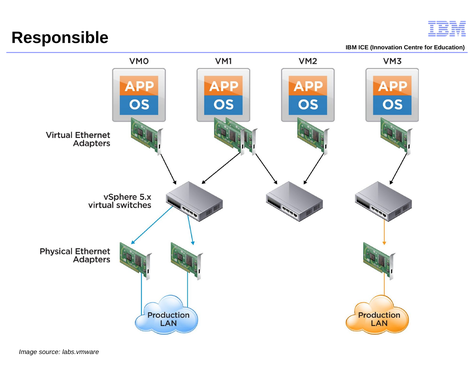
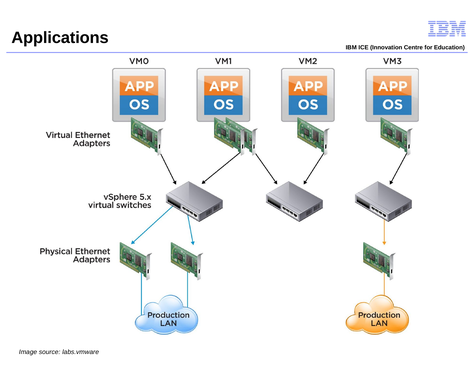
Responsible: Responsible -> Applications
